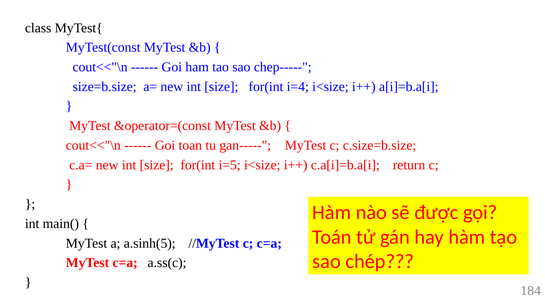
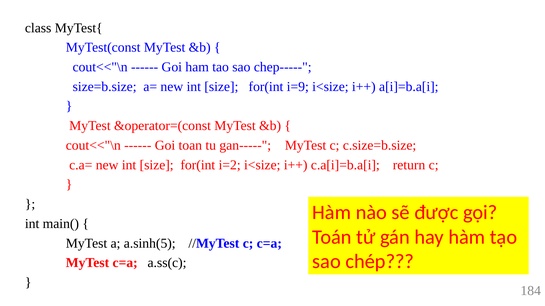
i=4: i=4 -> i=9
i=5: i=5 -> i=2
